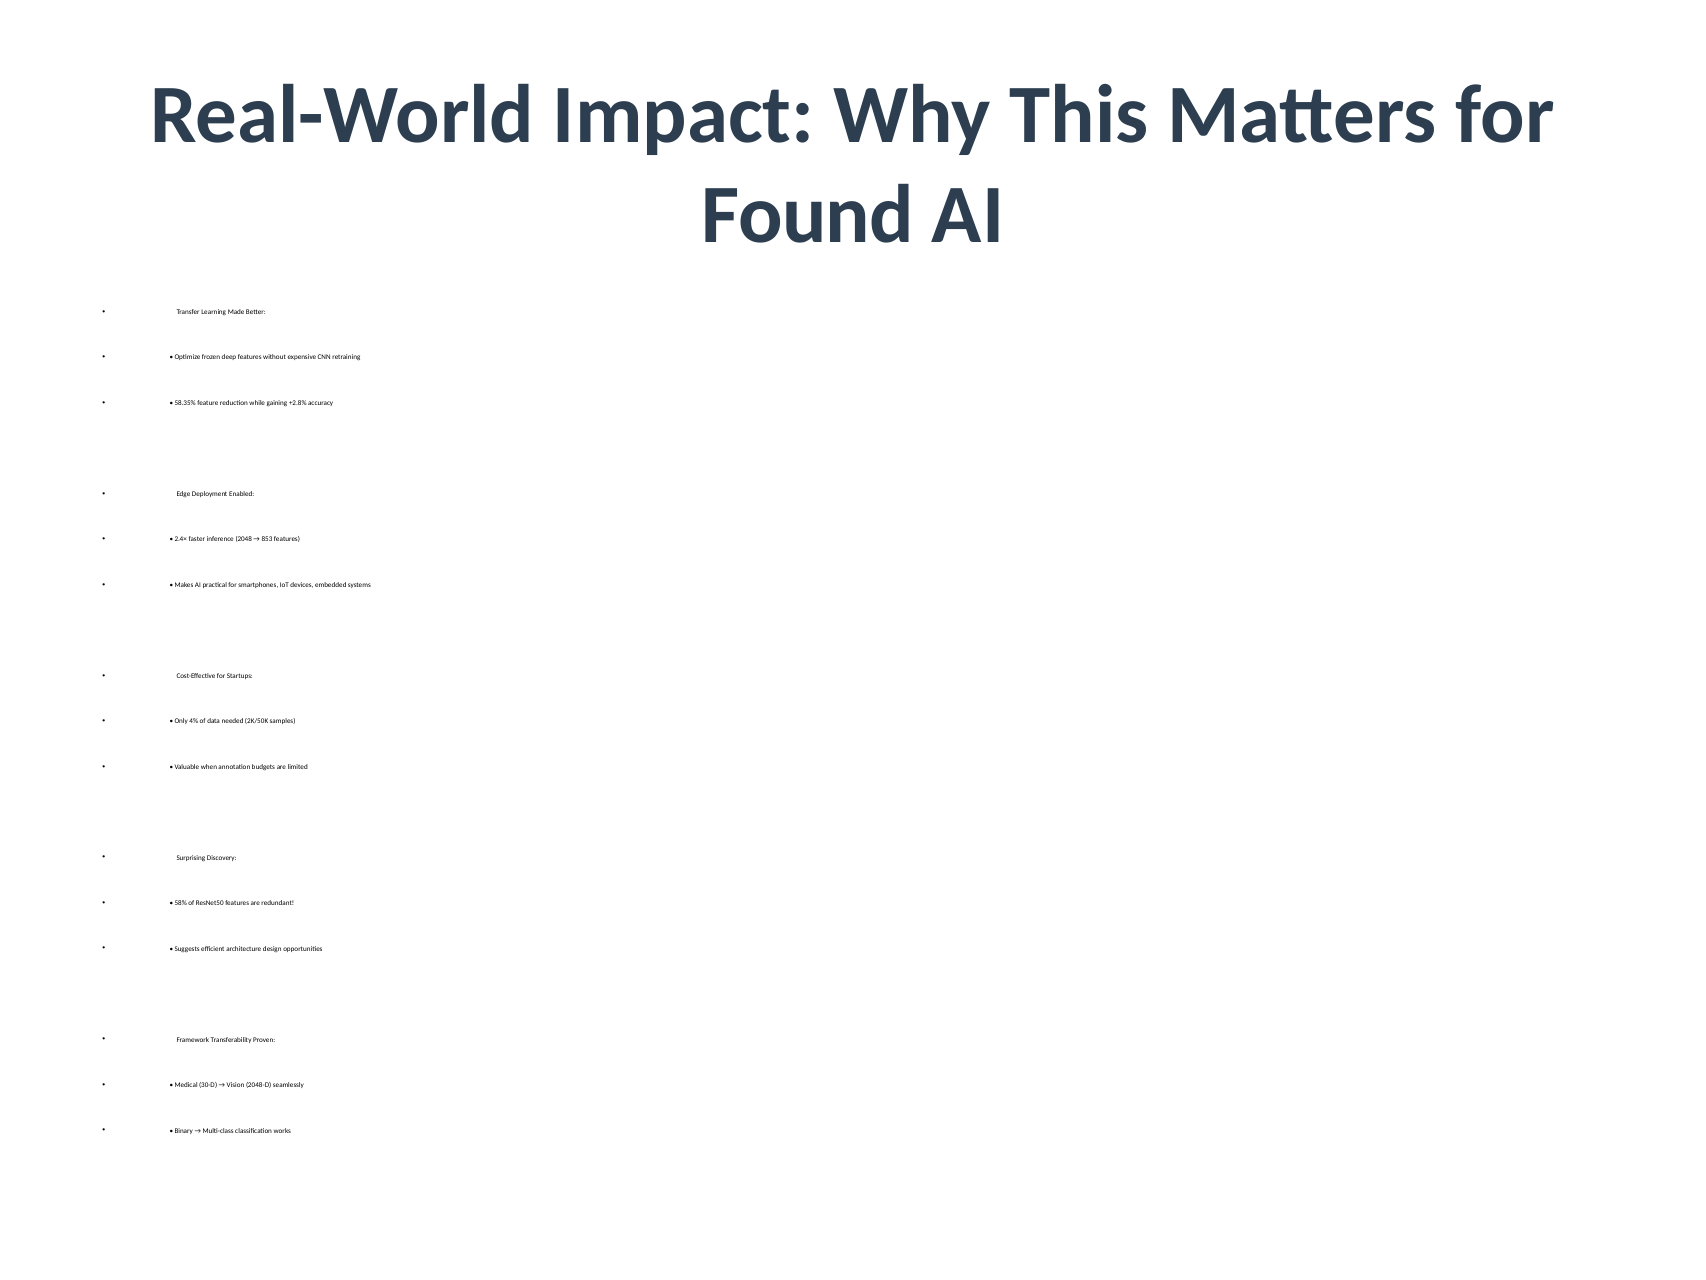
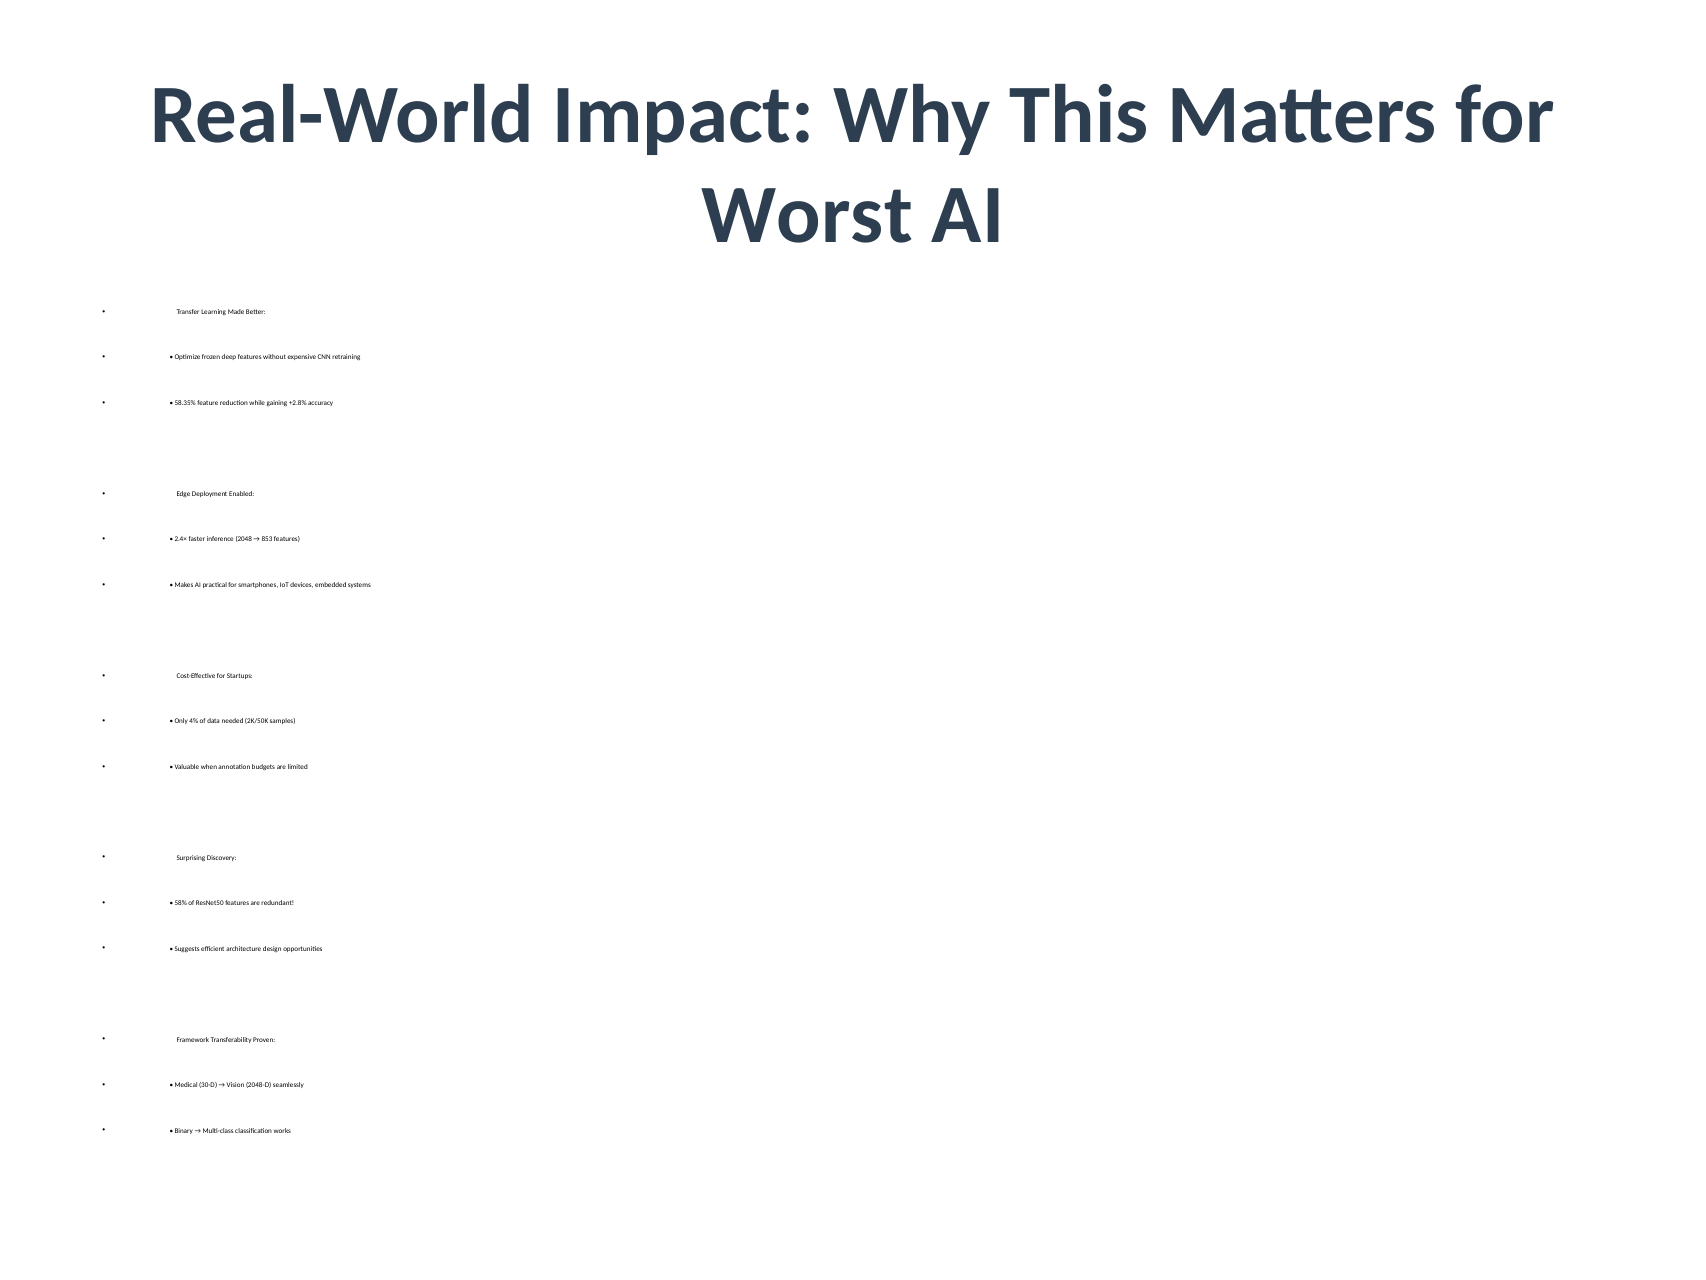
Found: Found -> Worst
